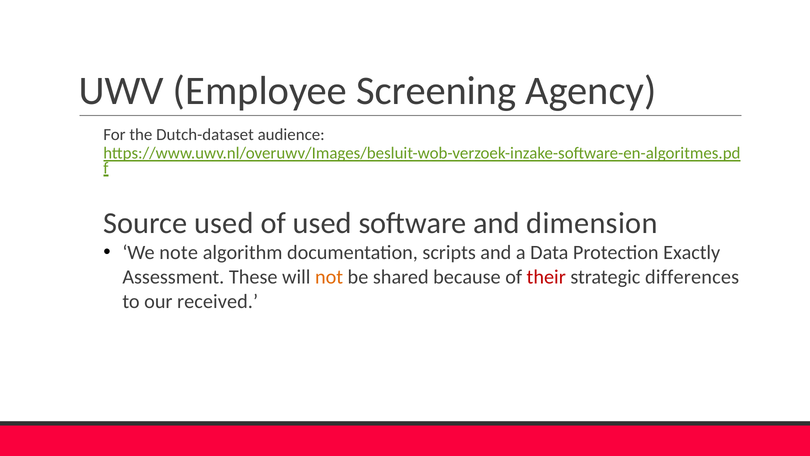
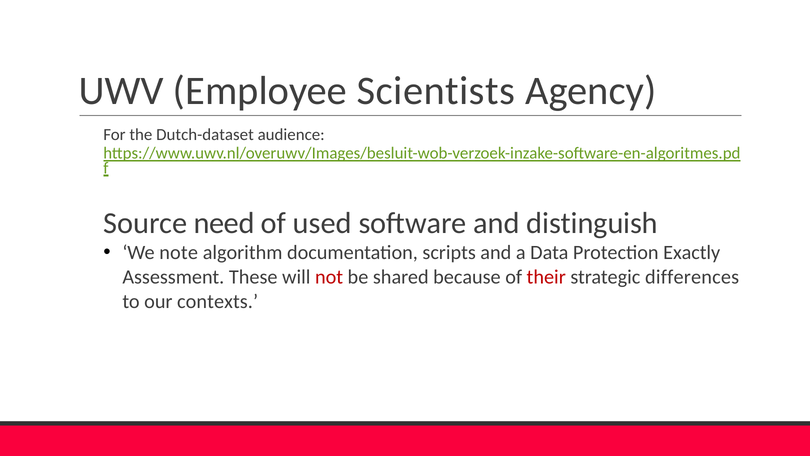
Screening: Screening -> Scientists
Source used: used -> need
dimension: dimension -> distinguish
not colour: orange -> red
received: received -> contexts
